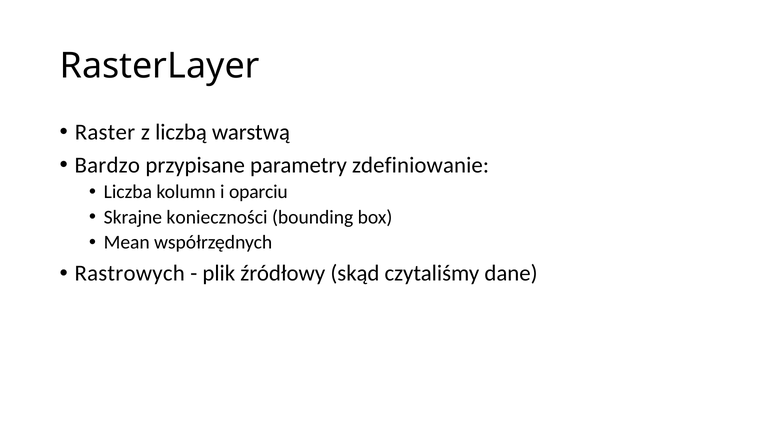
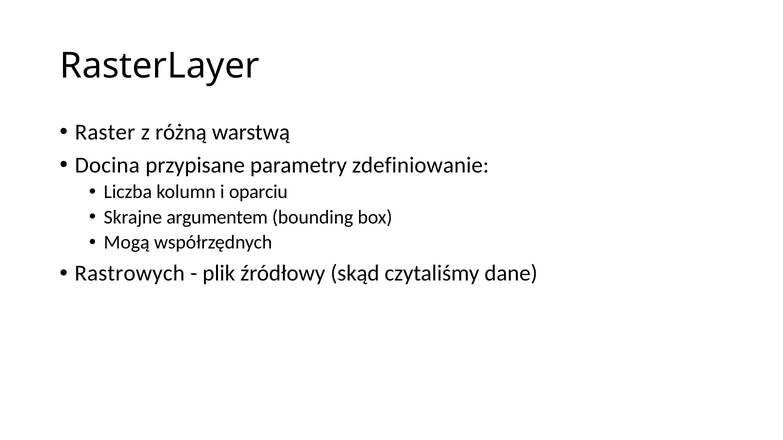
liczbą: liczbą -> różną
Bardzo: Bardzo -> Docina
konieczności: konieczności -> argumentem
Mean: Mean -> Mogą
